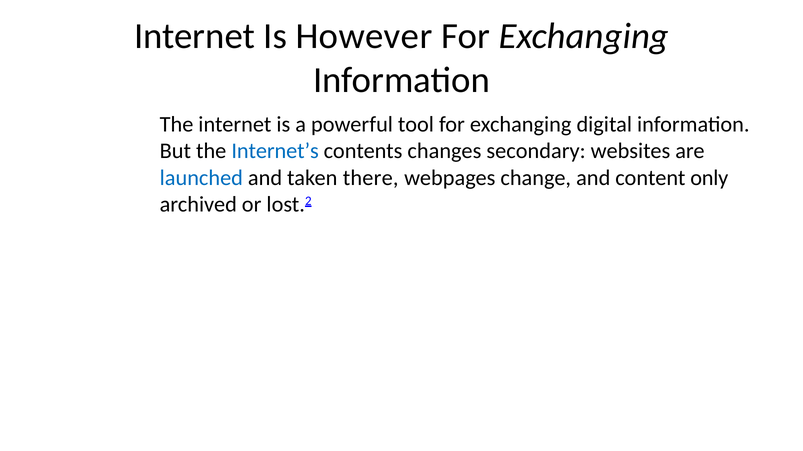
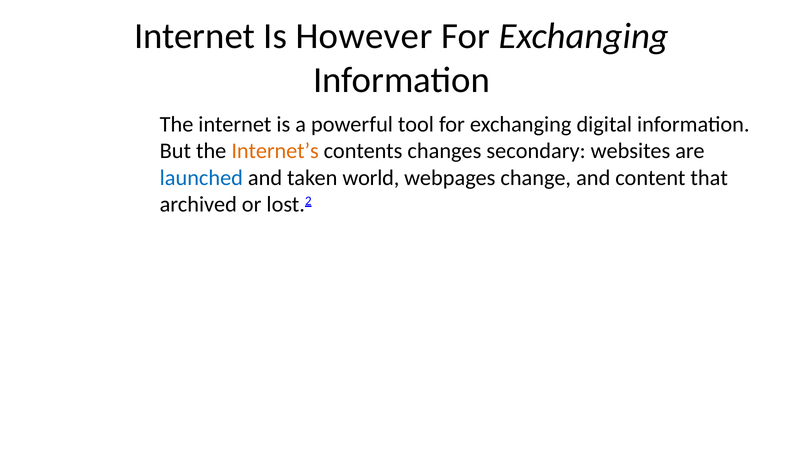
Internet’s colour: blue -> orange
there: there -> world
only: only -> that
